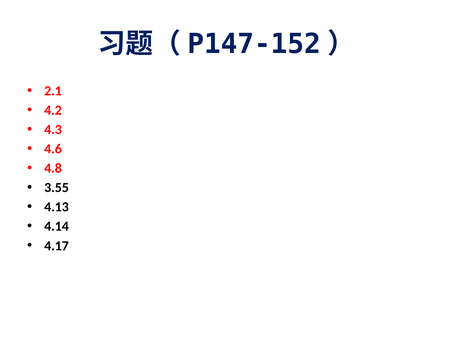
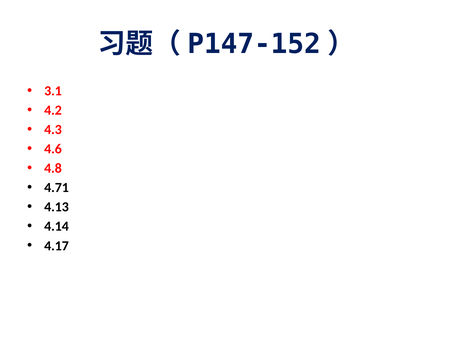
2.1: 2.1 -> 3.1
3.55: 3.55 -> 4.71
